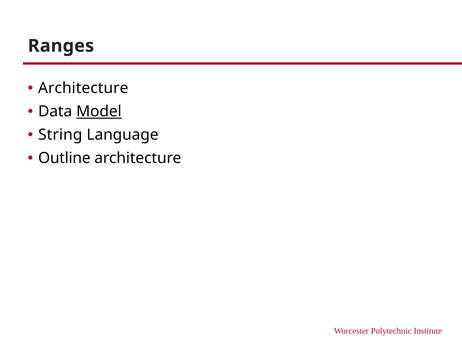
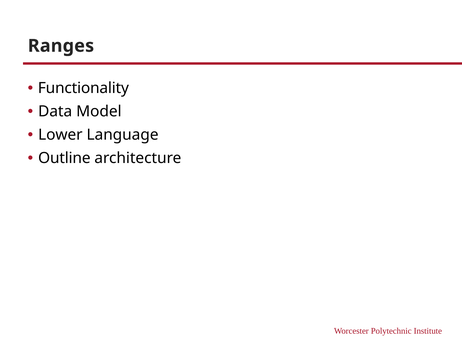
Architecture at (83, 88): Architecture -> Functionality
Model underline: present -> none
String: String -> Lower
